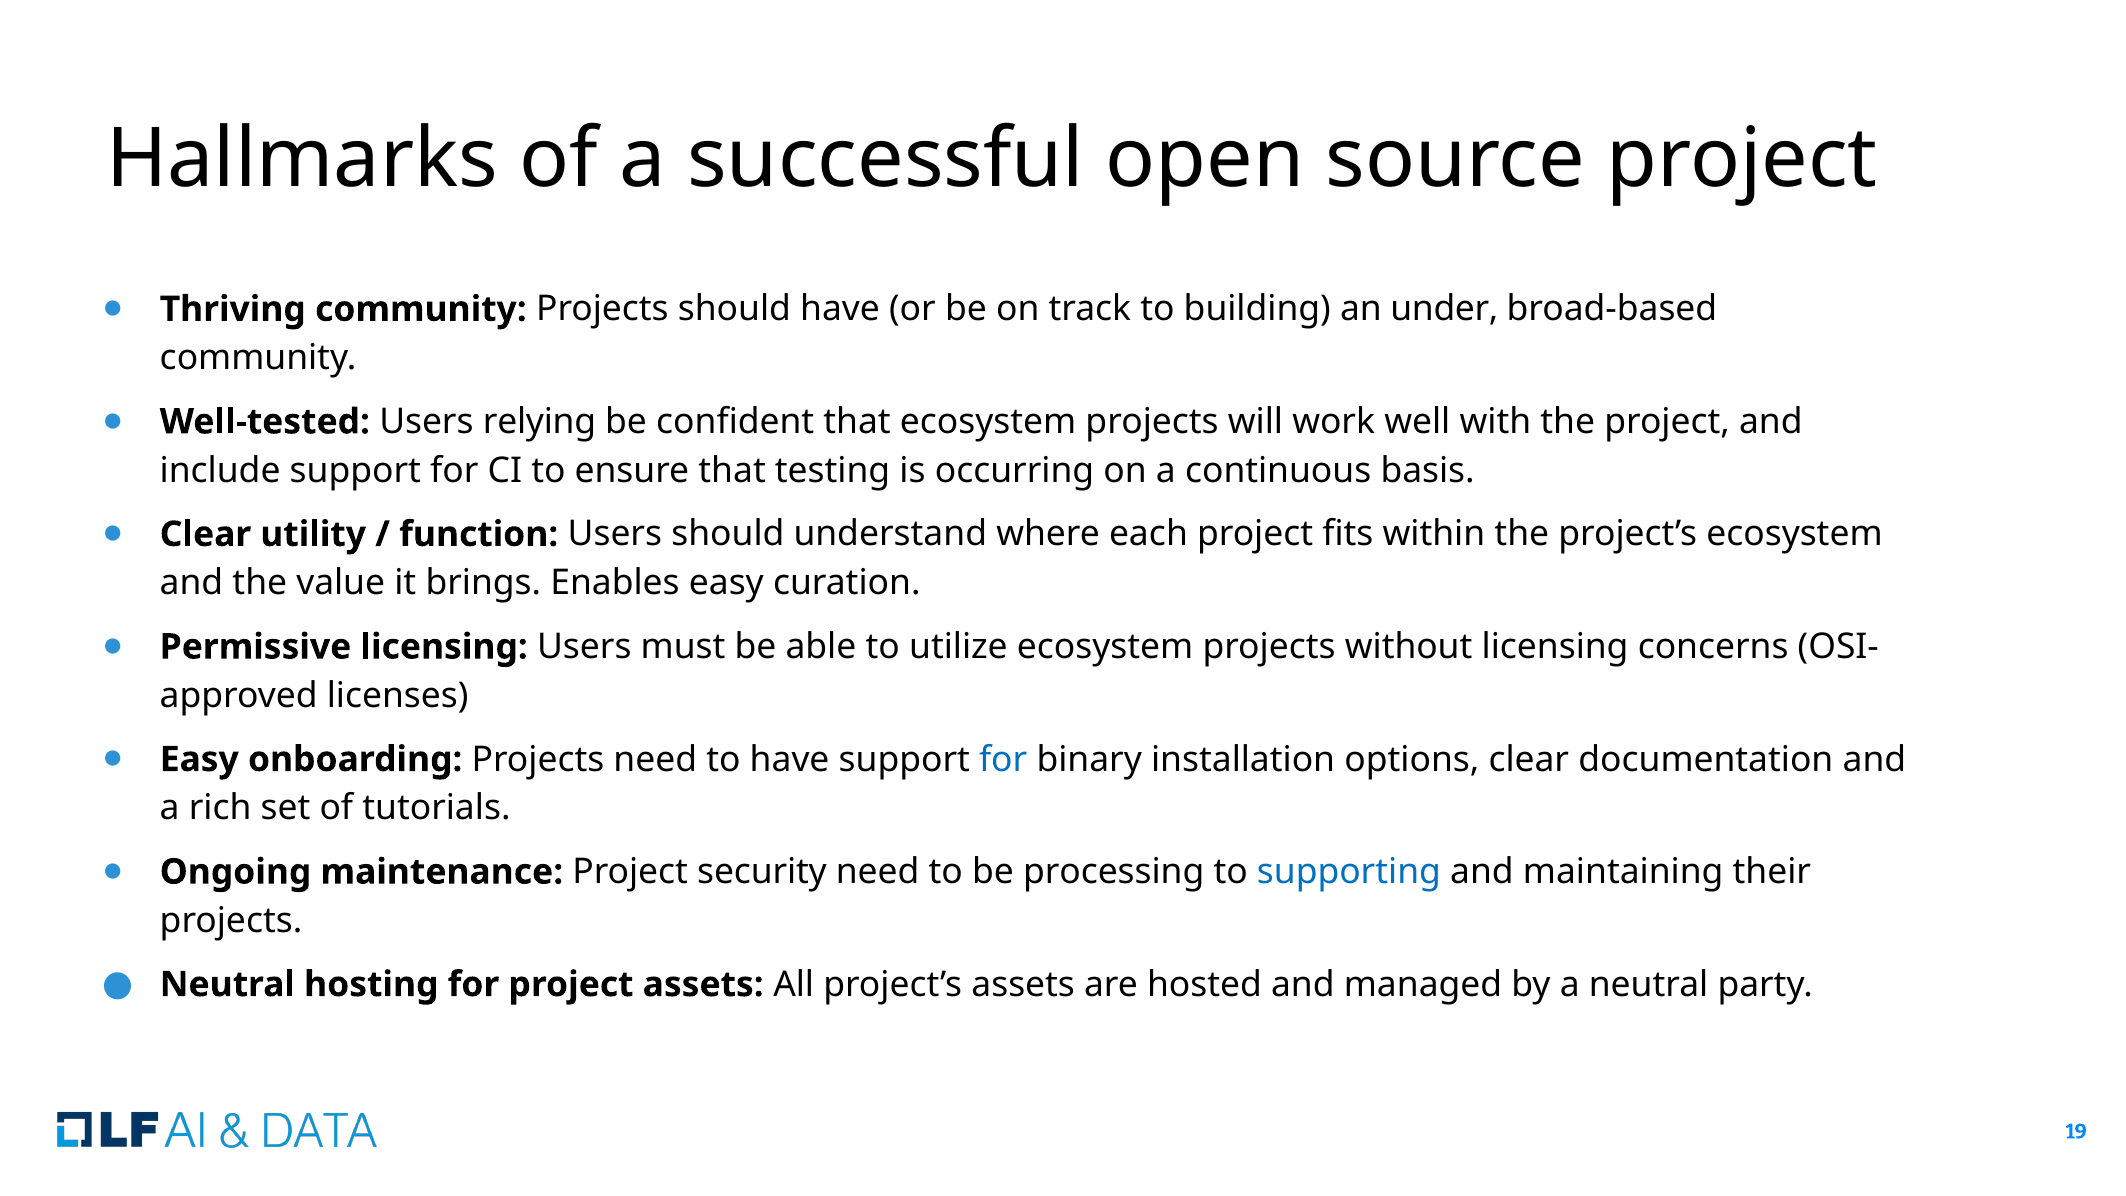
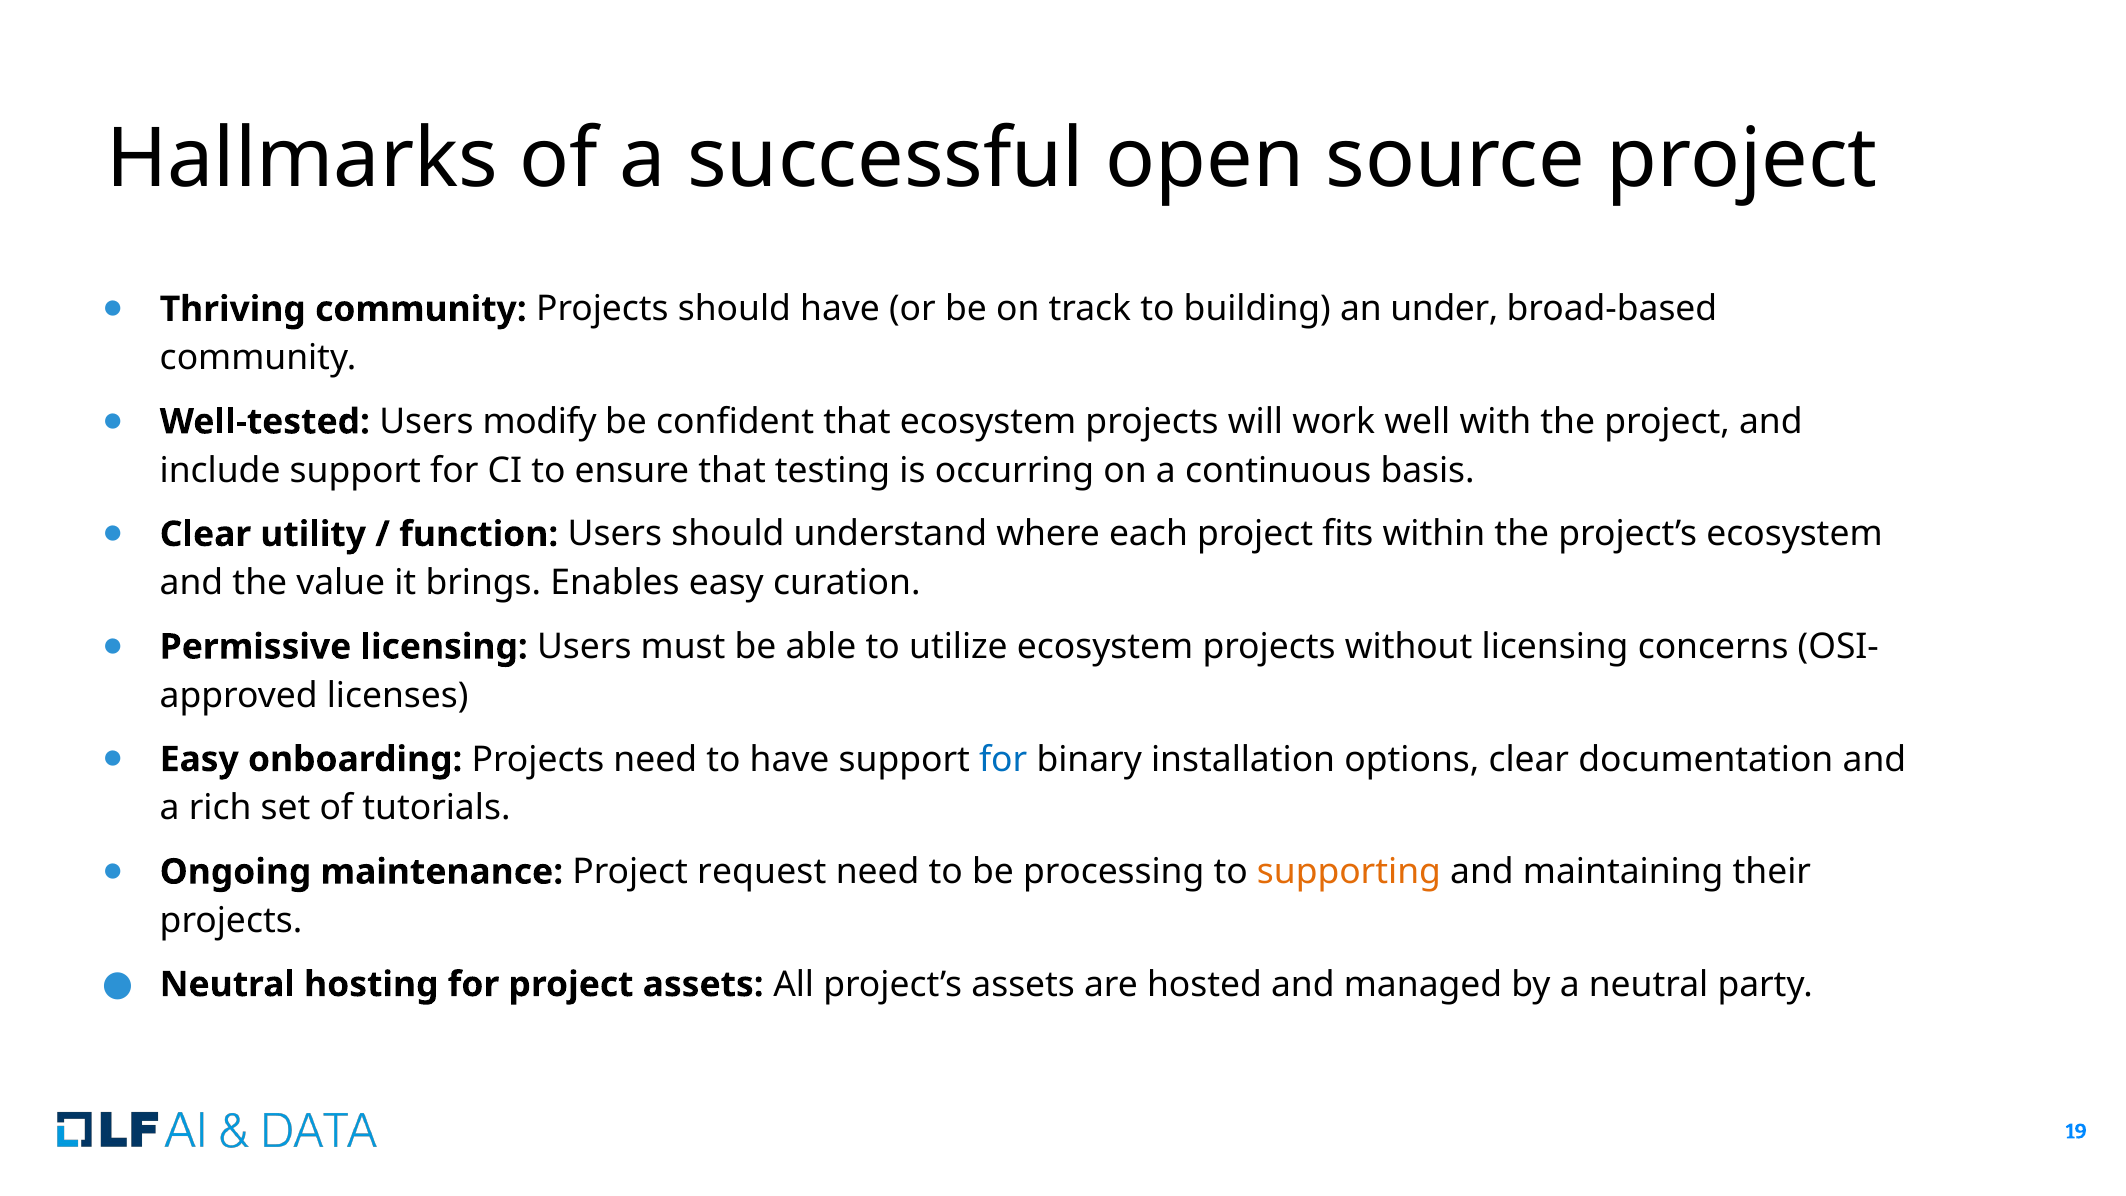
relying: relying -> modify
security: security -> request
supporting colour: blue -> orange
